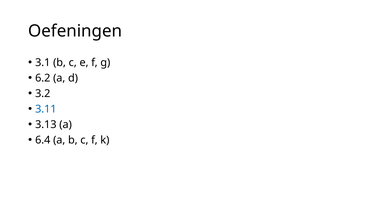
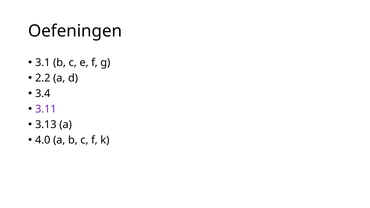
6.2: 6.2 -> 2.2
3.2: 3.2 -> 3.4
3.11 colour: blue -> purple
6.4: 6.4 -> 4.0
